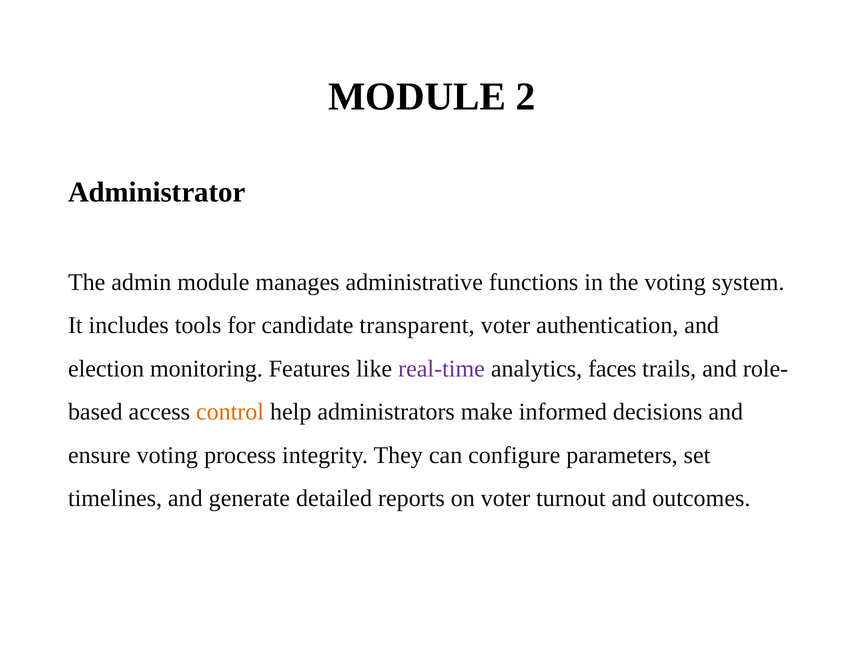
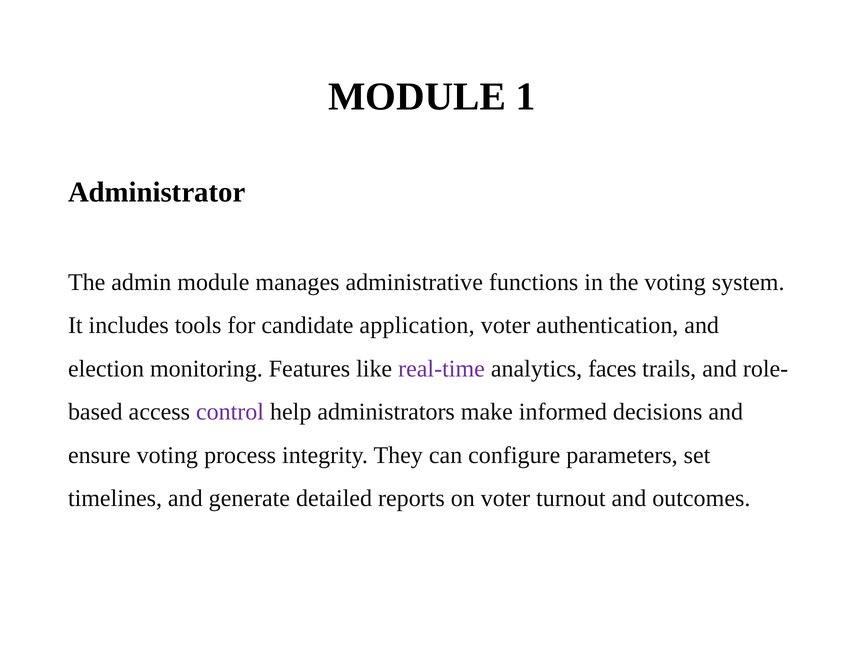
2: 2 -> 1
transparent: transparent -> application
control colour: orange -> purple
